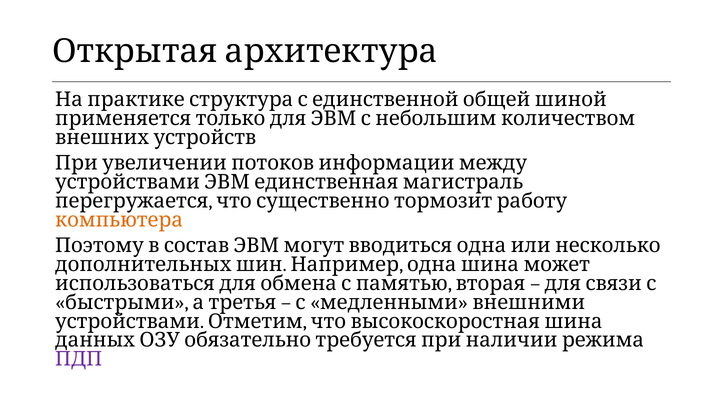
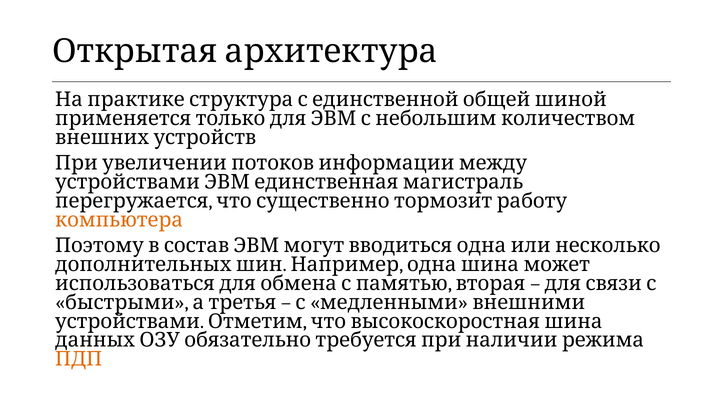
ПДП colour: purple -> orange
